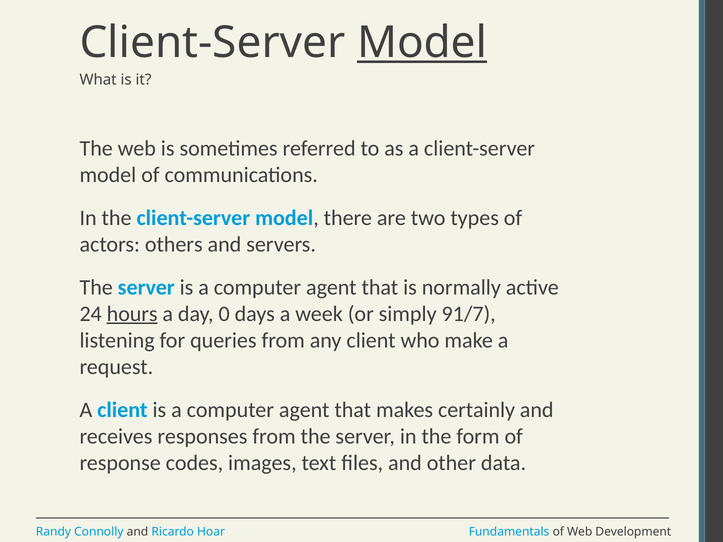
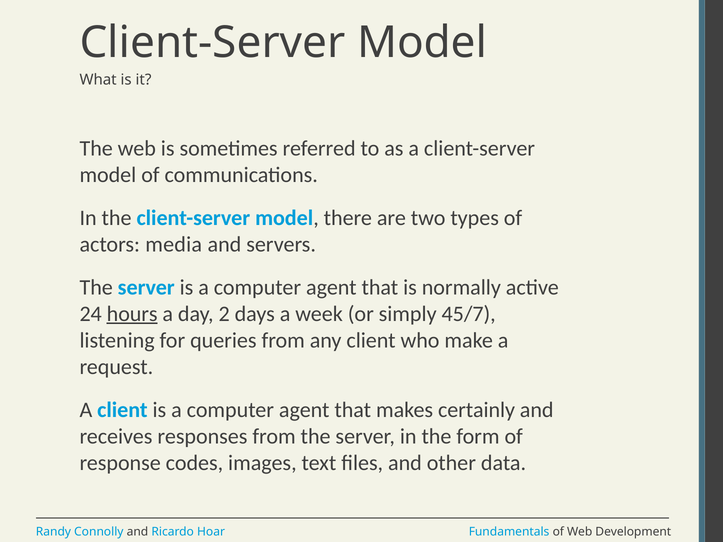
Model at (422, 43) underline: present -> none
others: others -> media
0: 0 -> 2
91/7: 91/7 -> 45/7
